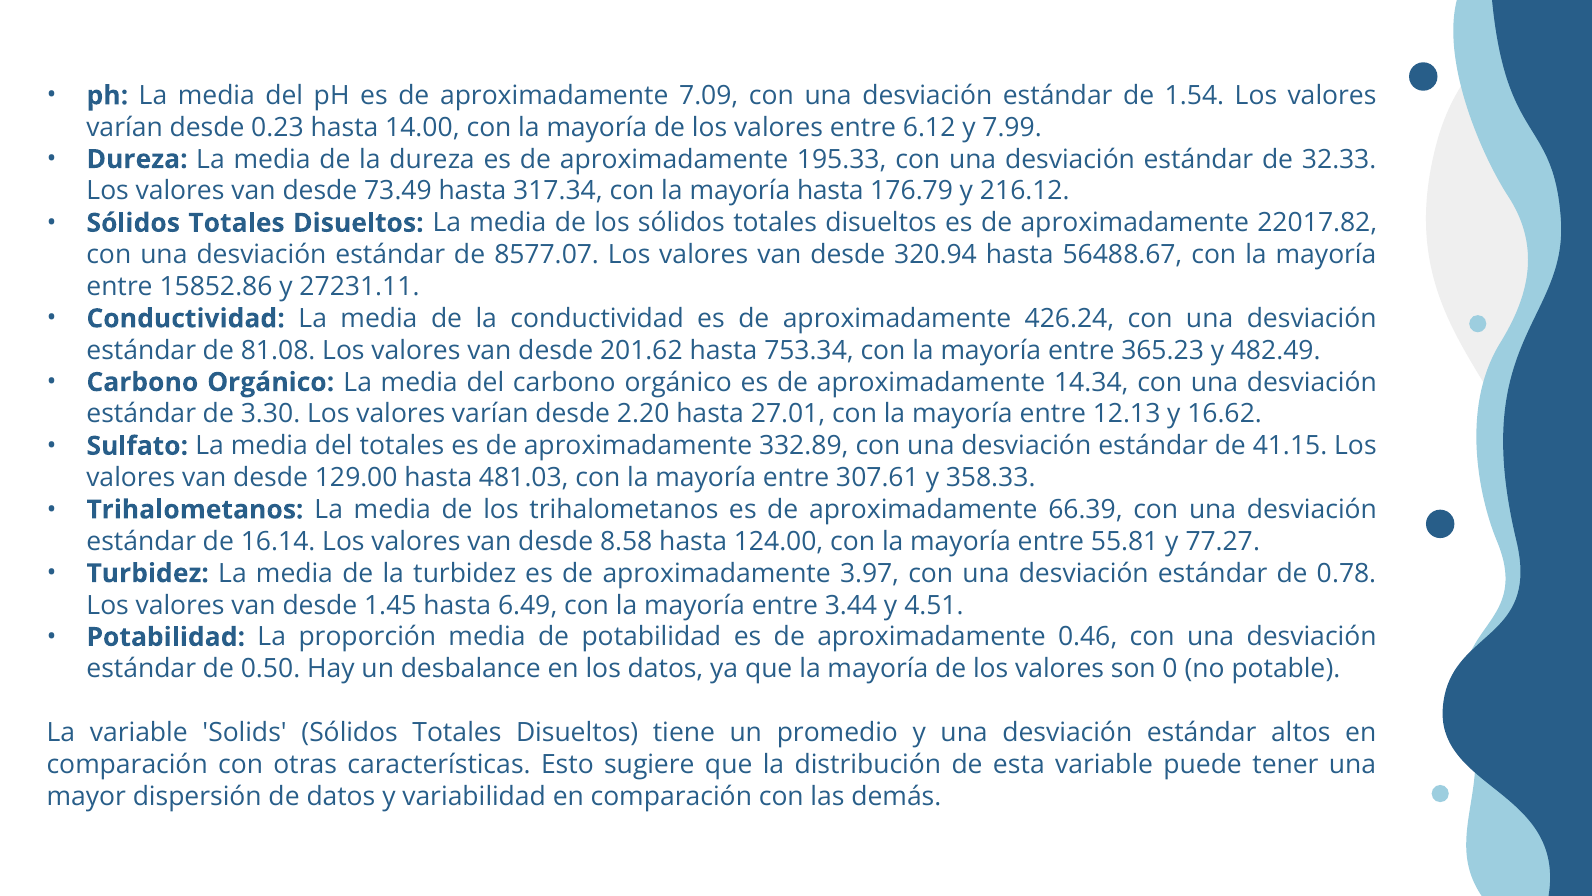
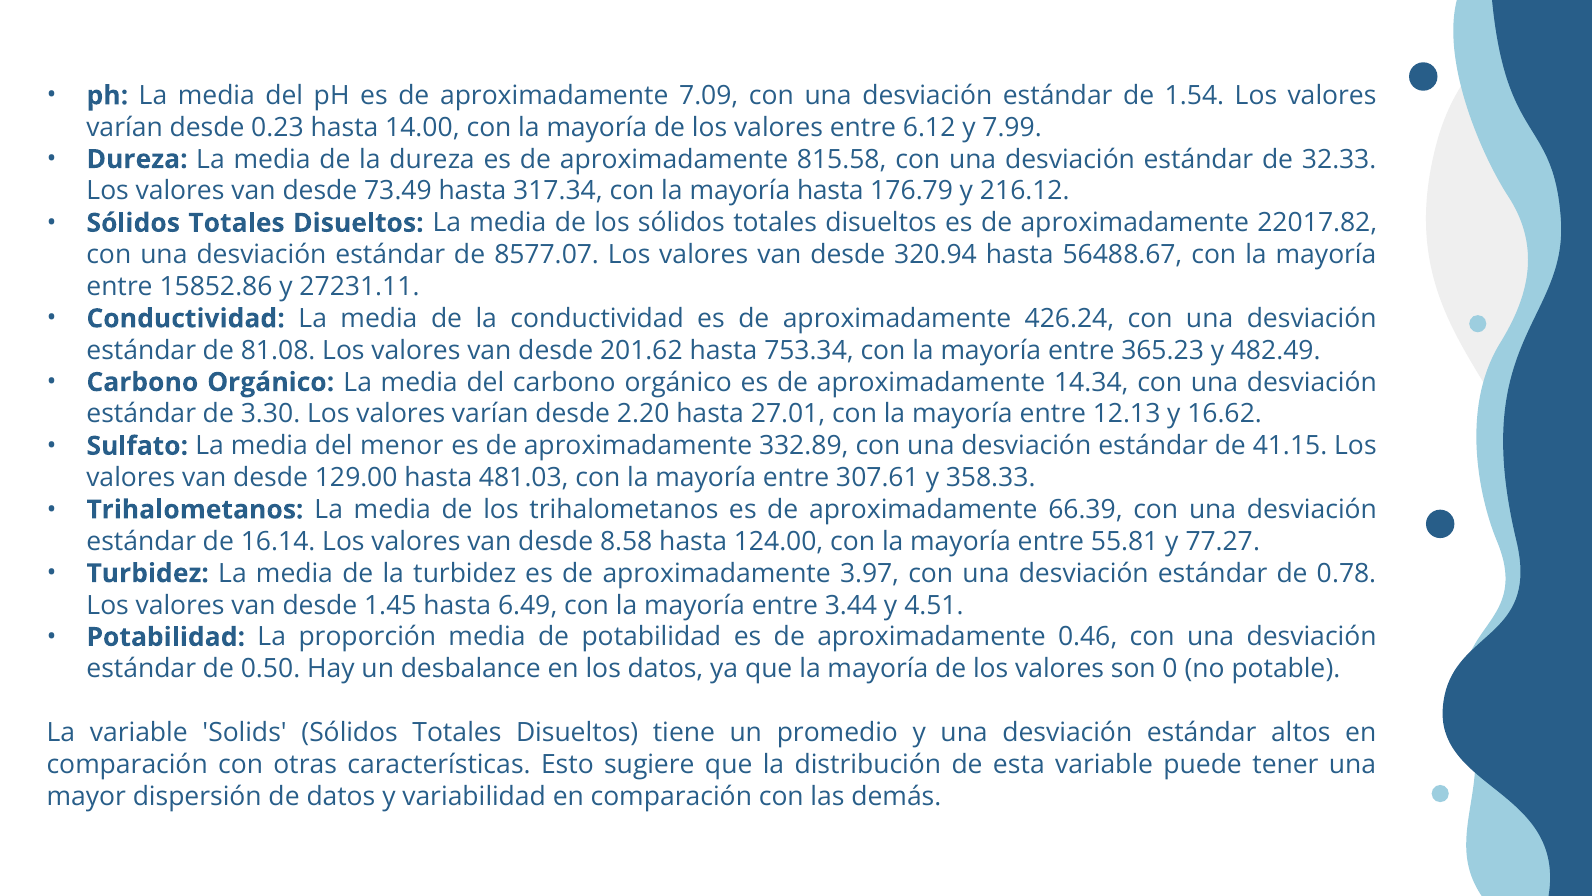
195.33: 195.33 -> 815.58
del totales: totales -> menor
